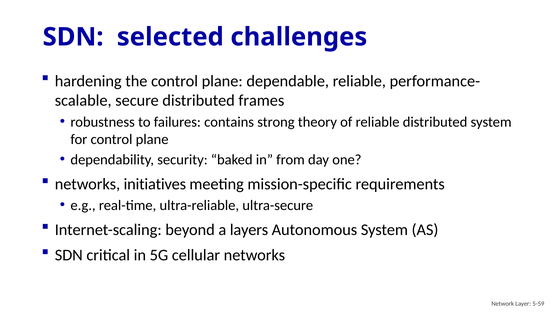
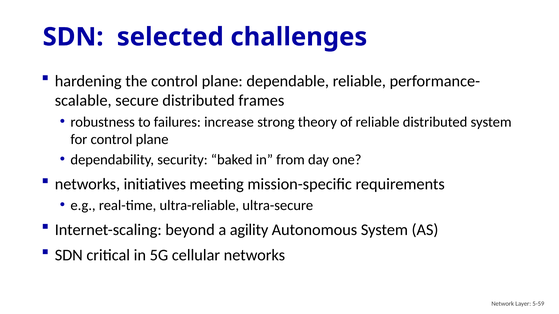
contains: contains -> increase
layers: layers -> agility
